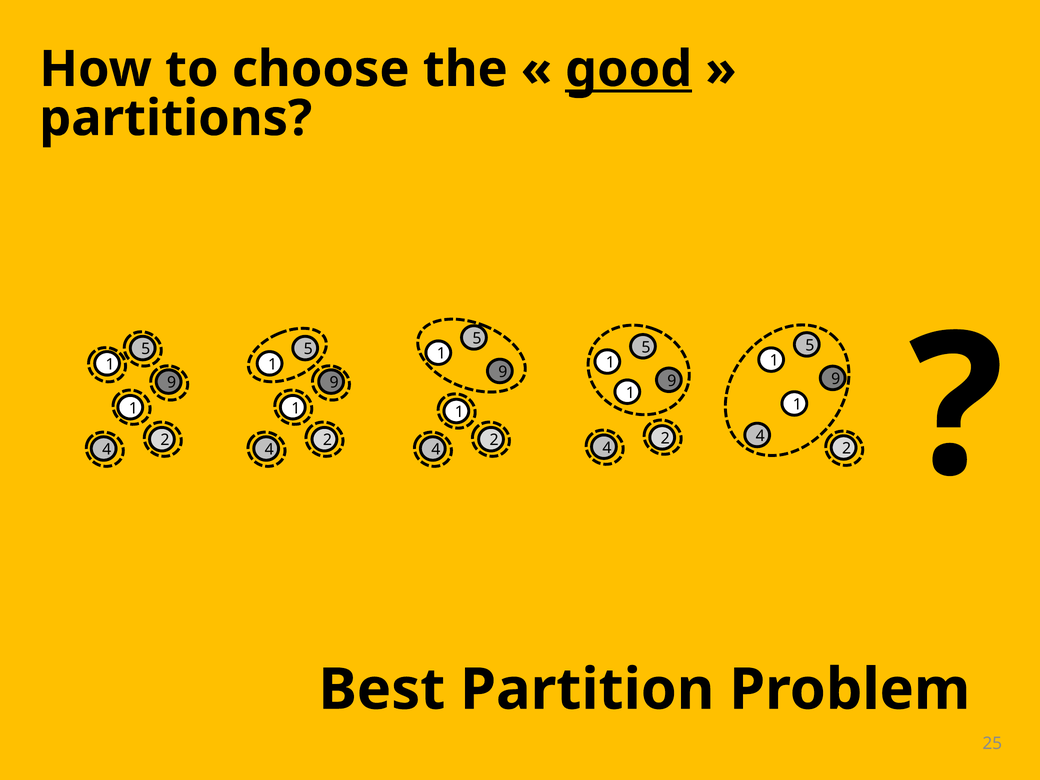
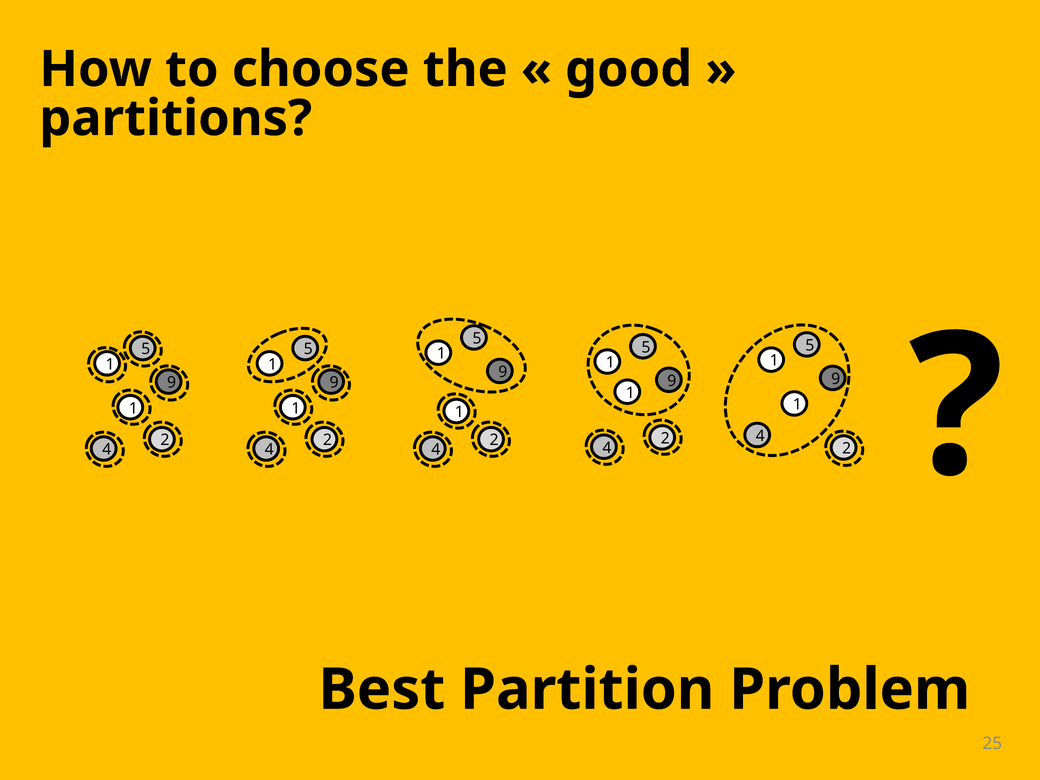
good underline: present -> none
